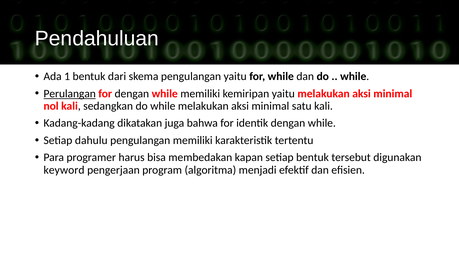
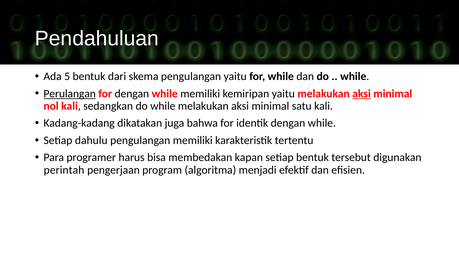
1: 1 -> 5
aksi at (362, 94) underline: none -> present
keyword: keyword -> perintah
